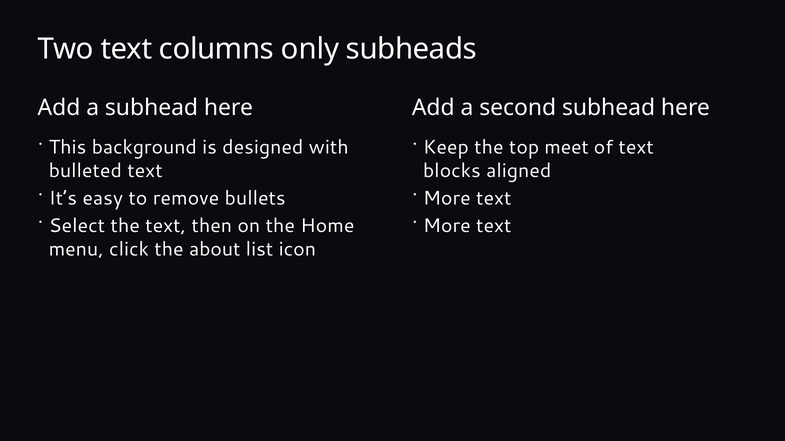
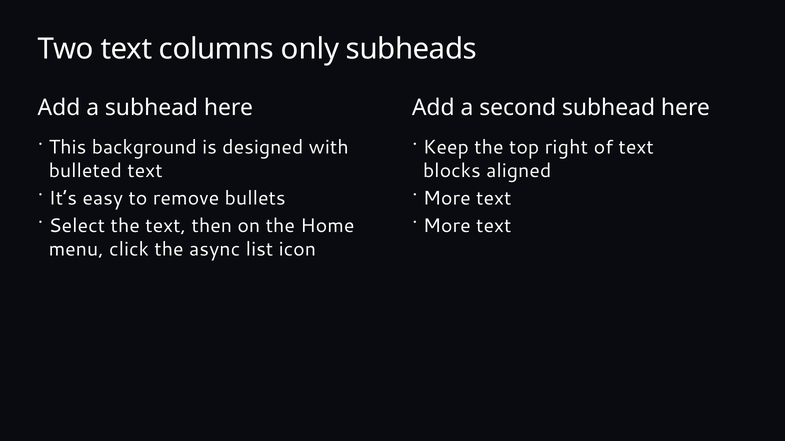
meet: meet -> right
about: about -> async
